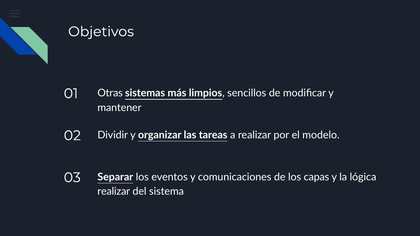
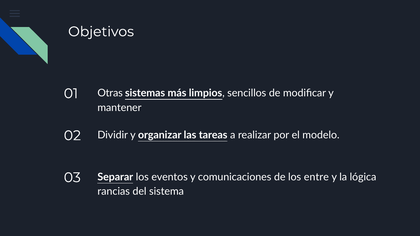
capas: capas -> entre
realizar at (114, 192): realizar -> rancias
